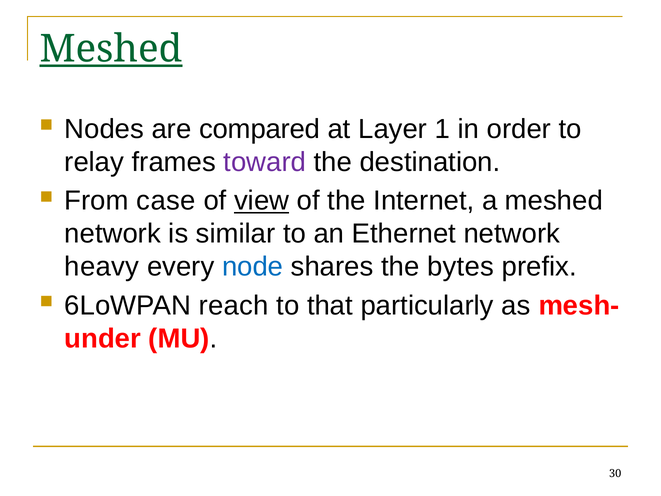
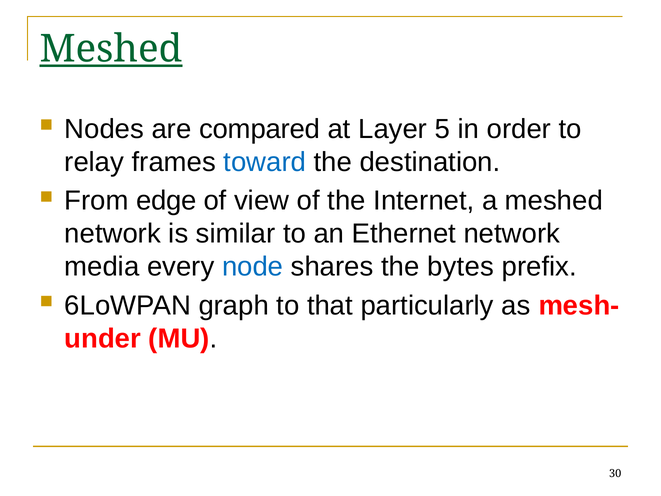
1: 1 -> 5
toward colour: purple -> blue
case: case -> edge
view underline: present -> none
heavy: heavy -> media
reach: reach -> graph
